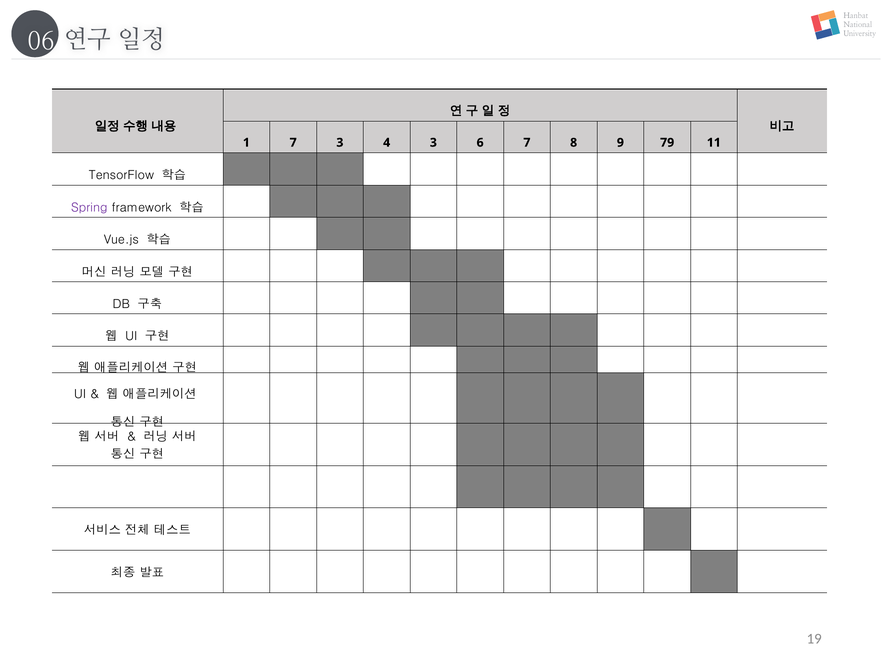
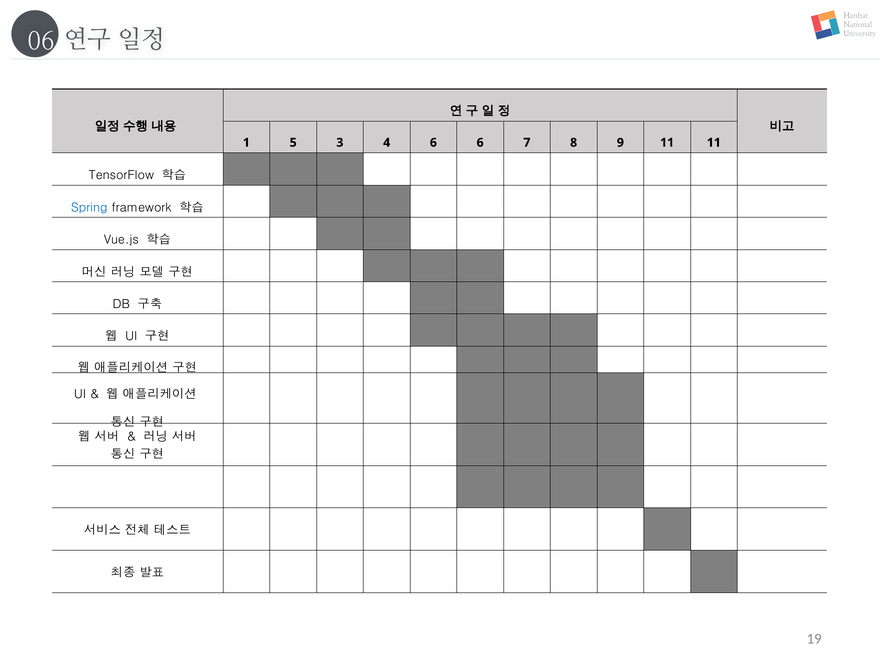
1 7: 7 -> 5
4 3: 3 -> 6
9 79: 79 -> 11
Spring colour: purple -> blue
